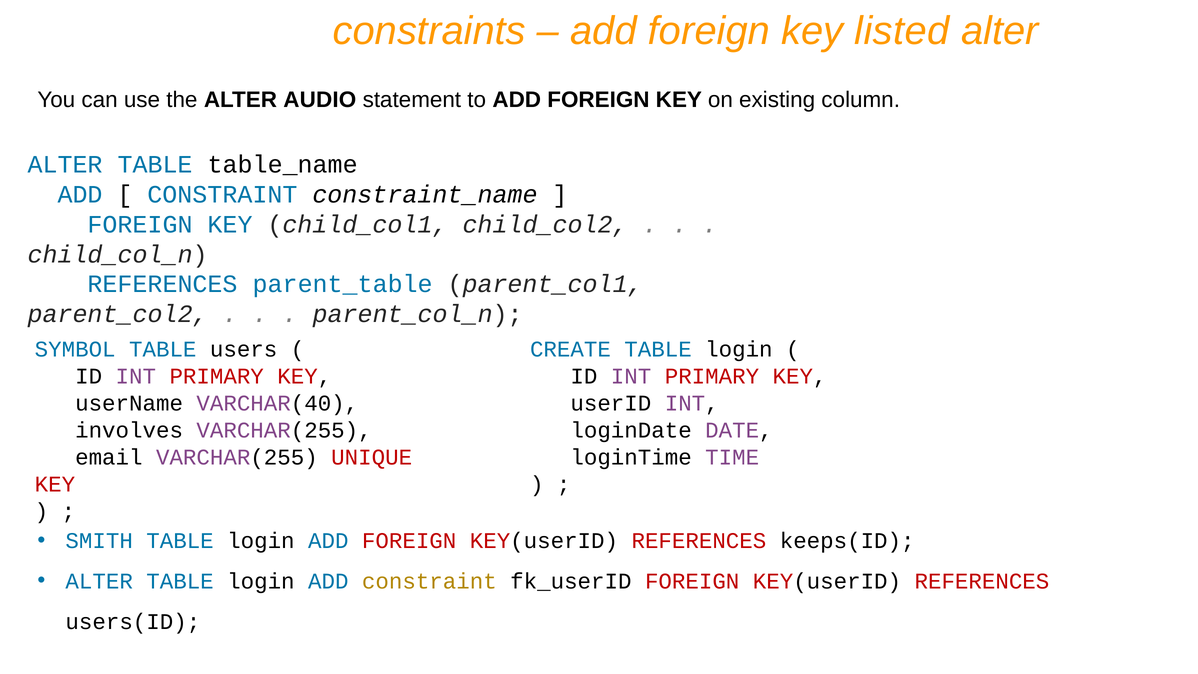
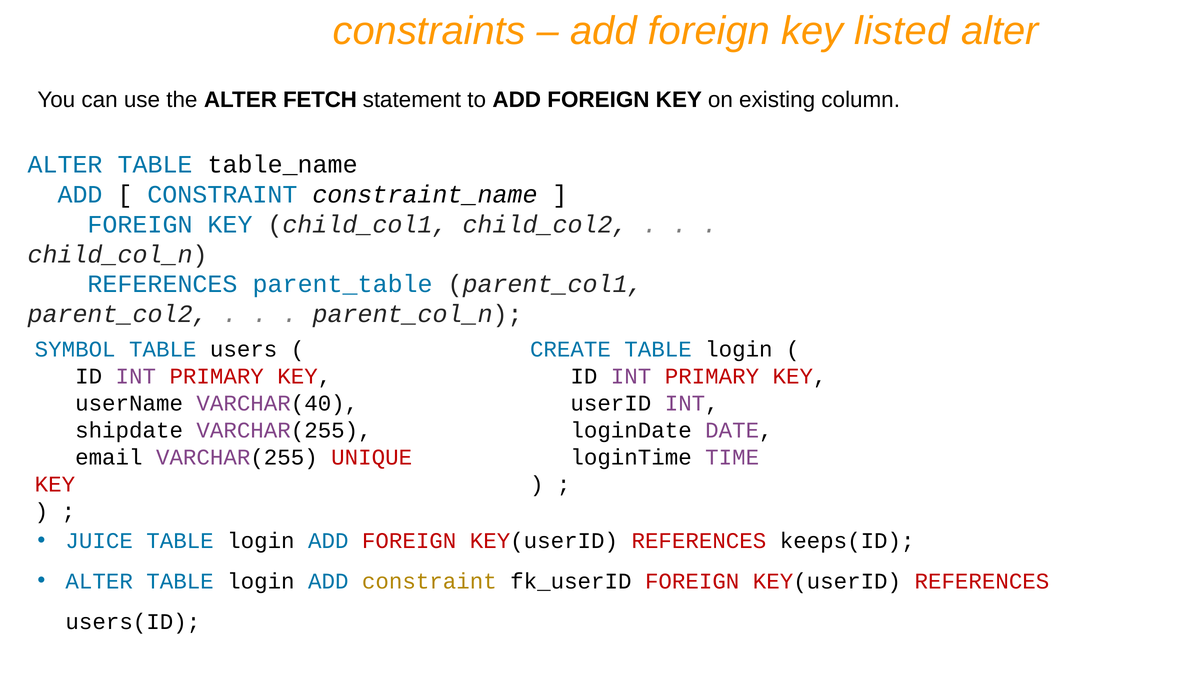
AUDIO: AUDIO -> FETCH
involves: involves -> shipdate
SMITH: SMITH -> JUICE
